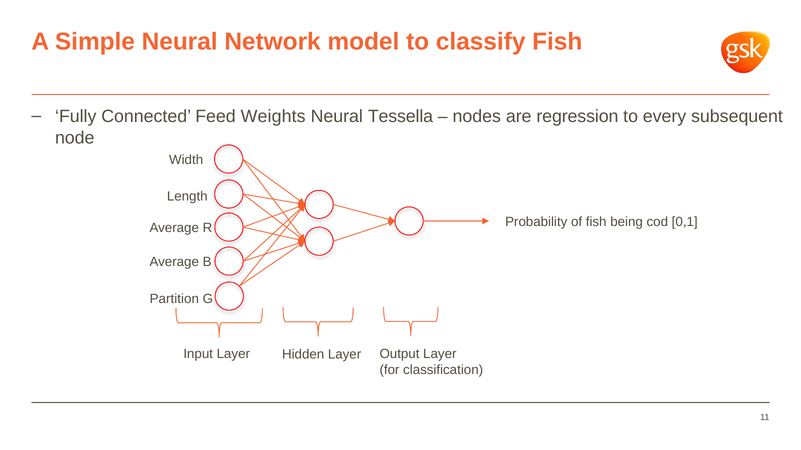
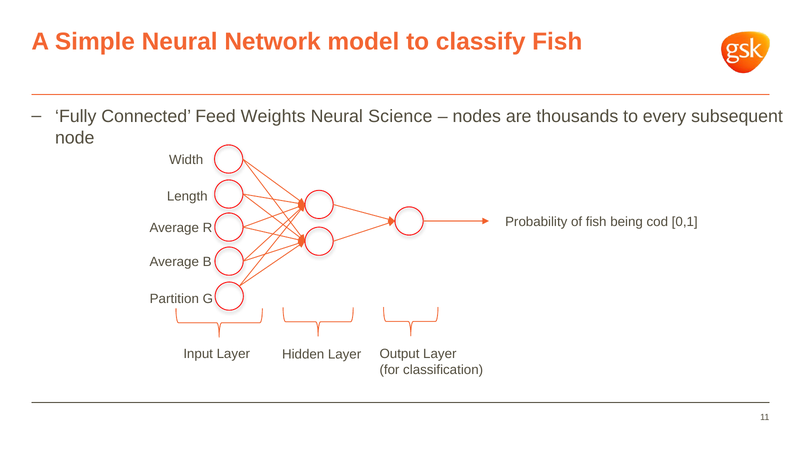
Tessella: Tessella -> Science
regression: regression -> thousands
